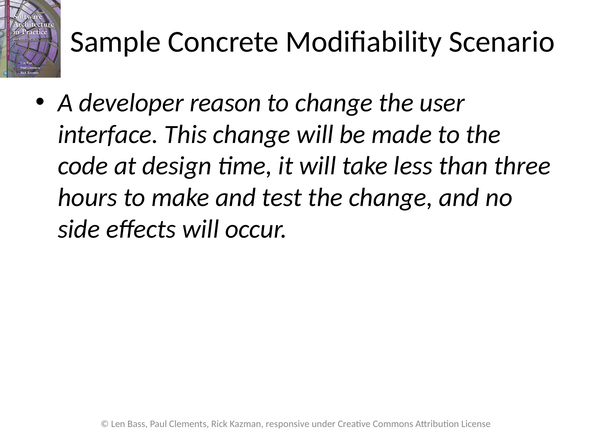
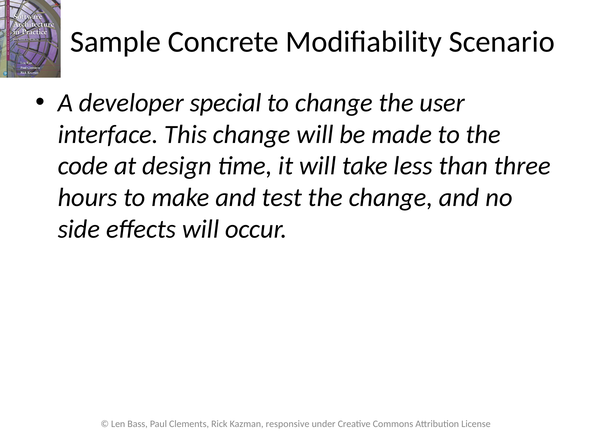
reason: reason -> special
